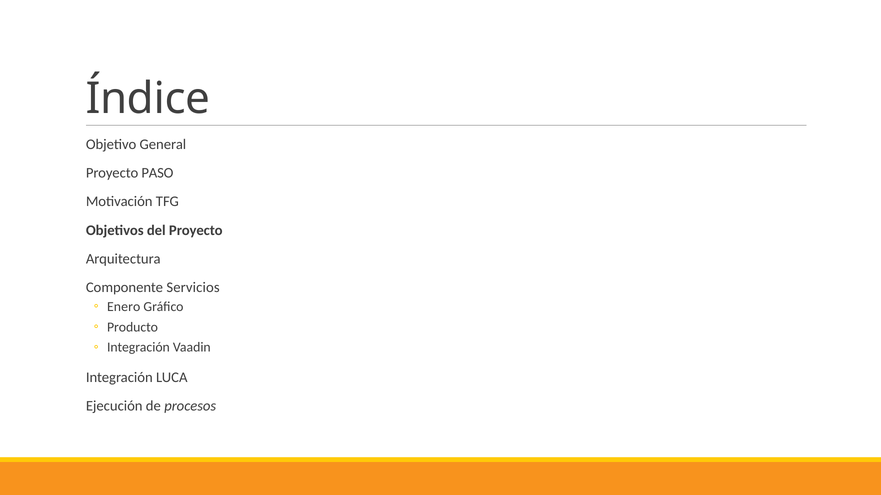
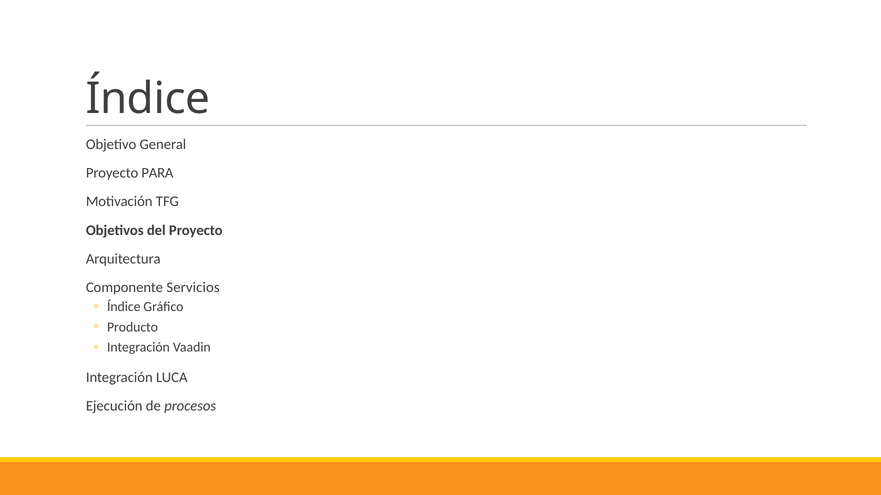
PASO: PASO -> PARA
Enero at (124, 307): Enero -> Índice
